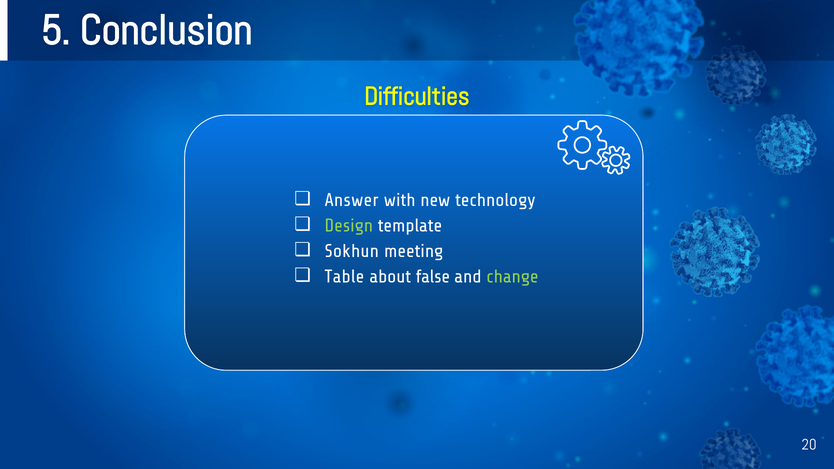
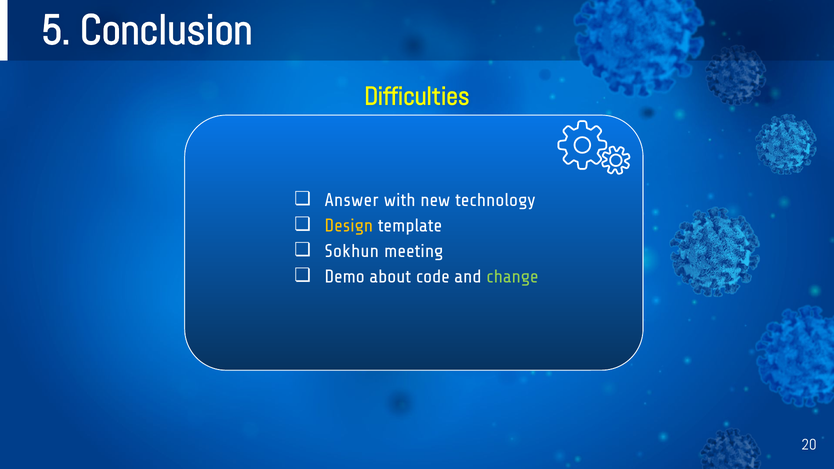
Design colour: light green -> yellow
Table: Table -> Demo
false: false -> code
